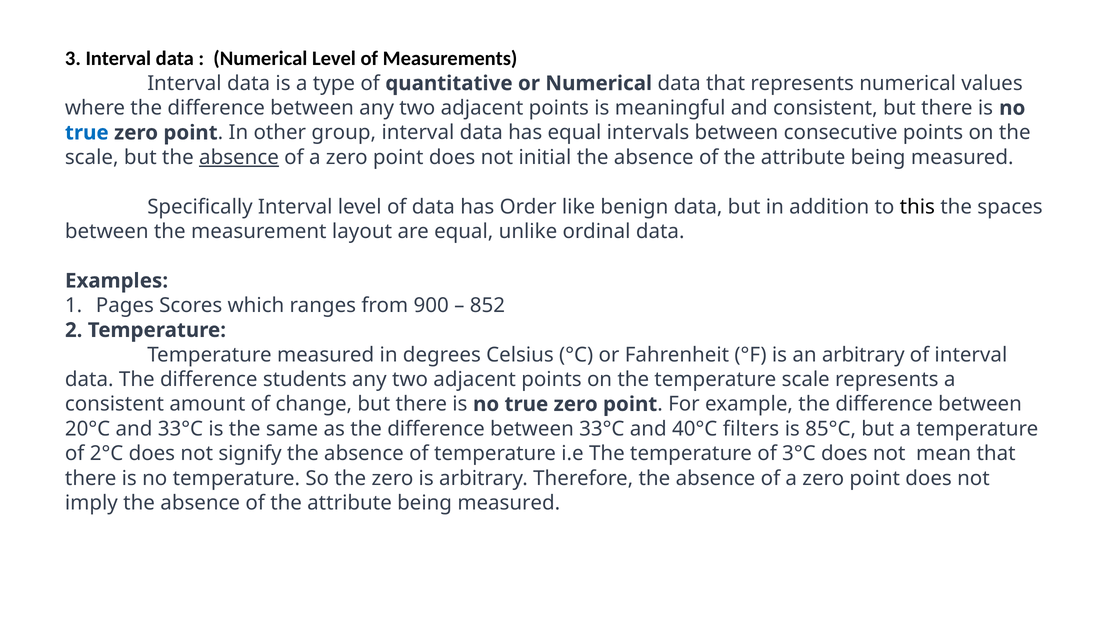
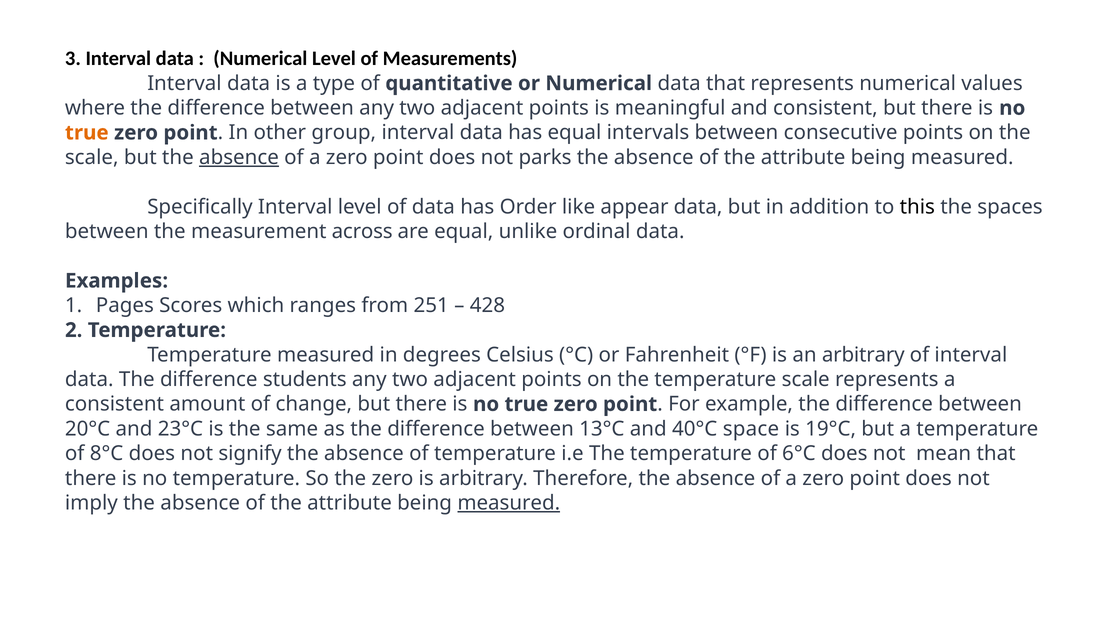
true at (87, 133) colour: blue -> orange
initial: initial -> parks
benign: benign -> appear
layout: layout -> across
900: 900 -> 251
852: 852 -> 428
and 33°C: 33°C -> 23°C
between 33°C: 33°C -> 13°C
filters: filters -> space
85°C: 85°C -> 19°C
2°C: 2°C -> 8°C
3°C: 3°C -> 6°C
measured at (509, 503) underline: none -> present
